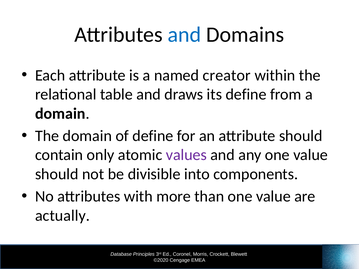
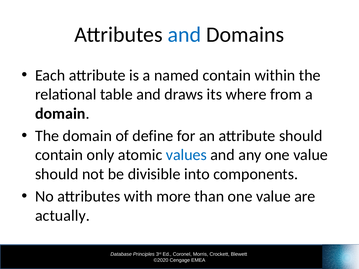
named creator: creator -> contain
its define: define -> where
values colour: purple -> blue
